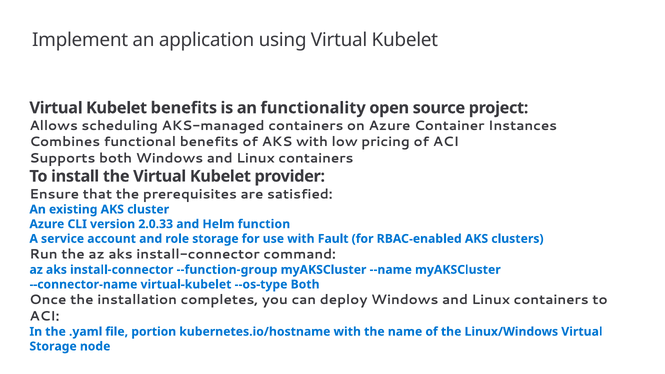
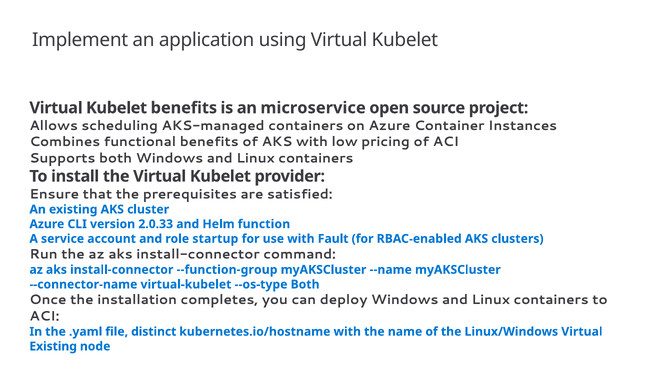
functionality: functionality -> microservice
role storage: storage -> startup
portion: portion -> distinct
Storage at (53, 346): Storage -> Existing
